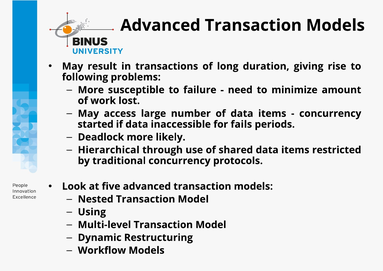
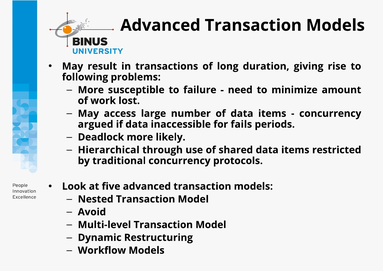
started: started -> argued
Using: Using -> Avoid
